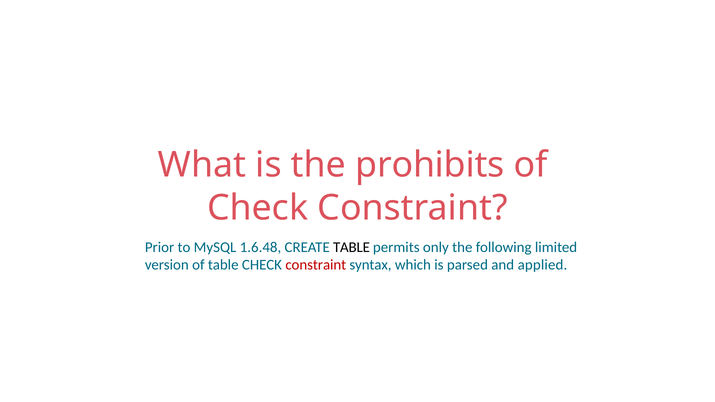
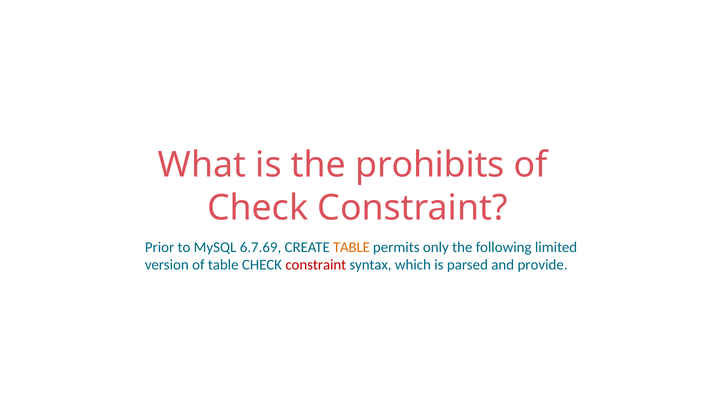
1.6.48: 1.6.48 -> 6.7.69
TABLE at (351, 247) colour: black -> orange
applied: applied -> provide
